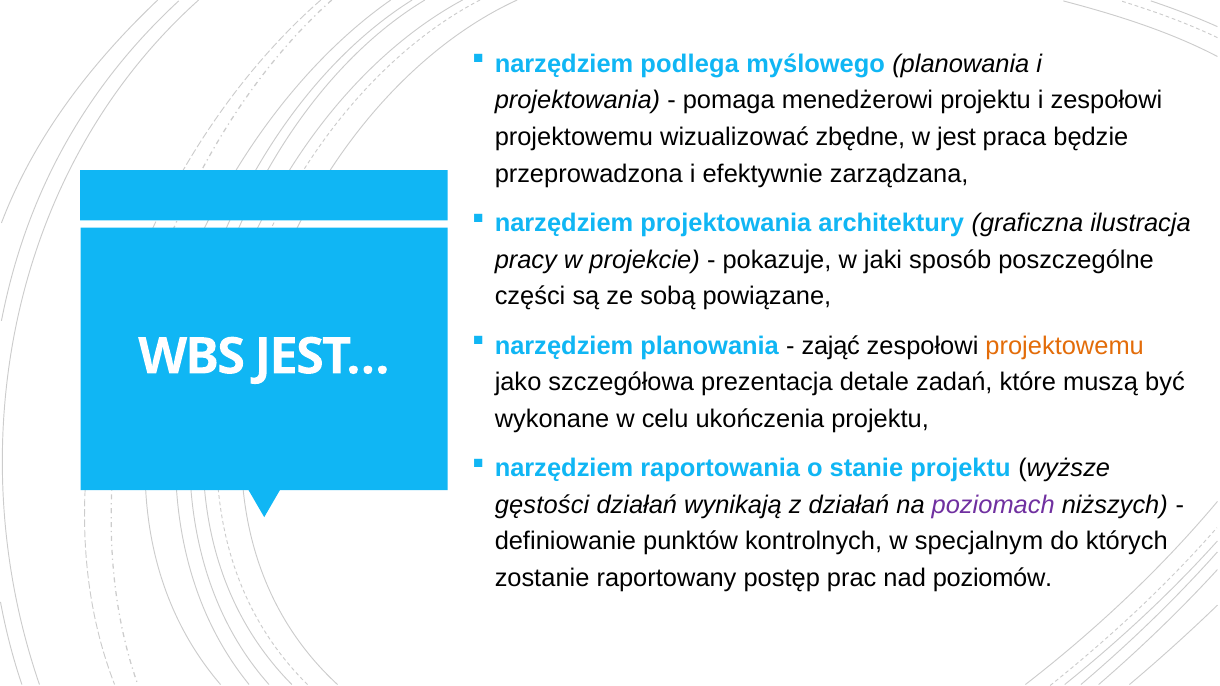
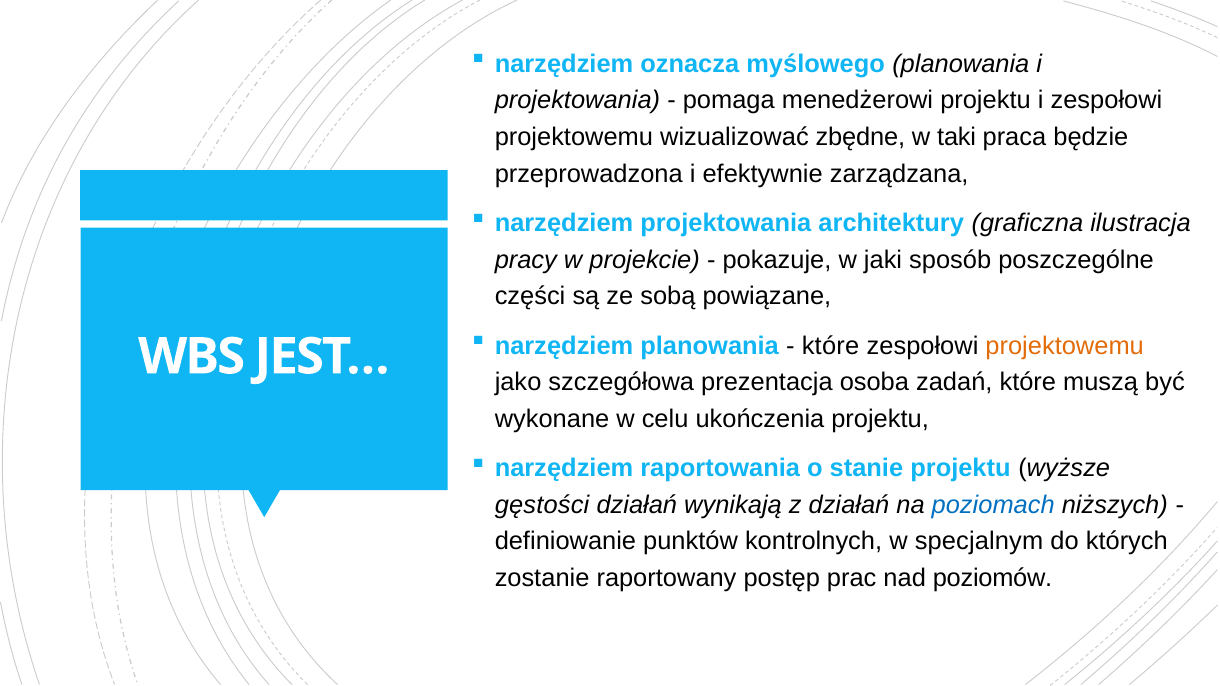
podlega: podlega -> oznacza
jest: jest -> taki
zająć at (831, 346): zająć -> które
detale: detale -> osoba
poziomach colour: purple -> blue
